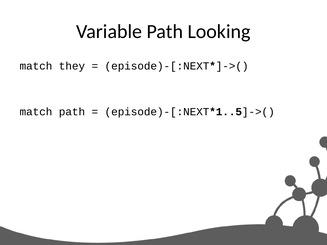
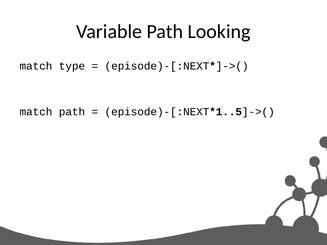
they: they -> type
